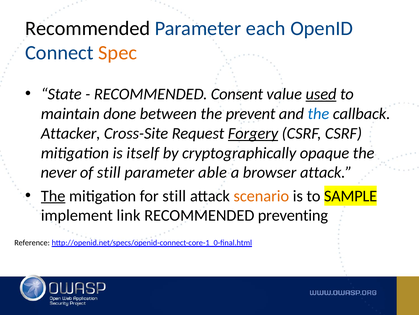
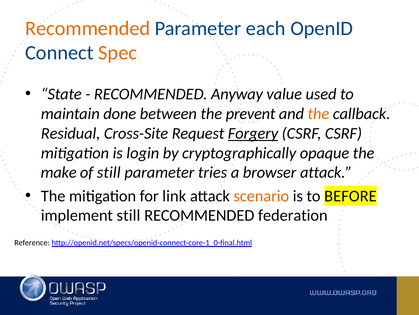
Recommended at (88, 28) colour: black -> orange
Consent: Consent -> Anyway
used underline: present -> none
the at (318, 113) colour: blue -> orange
Attacker: Attacker -> Residual
itself: itself -> login
never: never -> make
able: able -> tries
The at (53, 195) underline: present -> none
for still: still -> link
SAMPLE: SAMPLE -> BEFORE
implement link: link -> still
preventing: preventing -> federation
